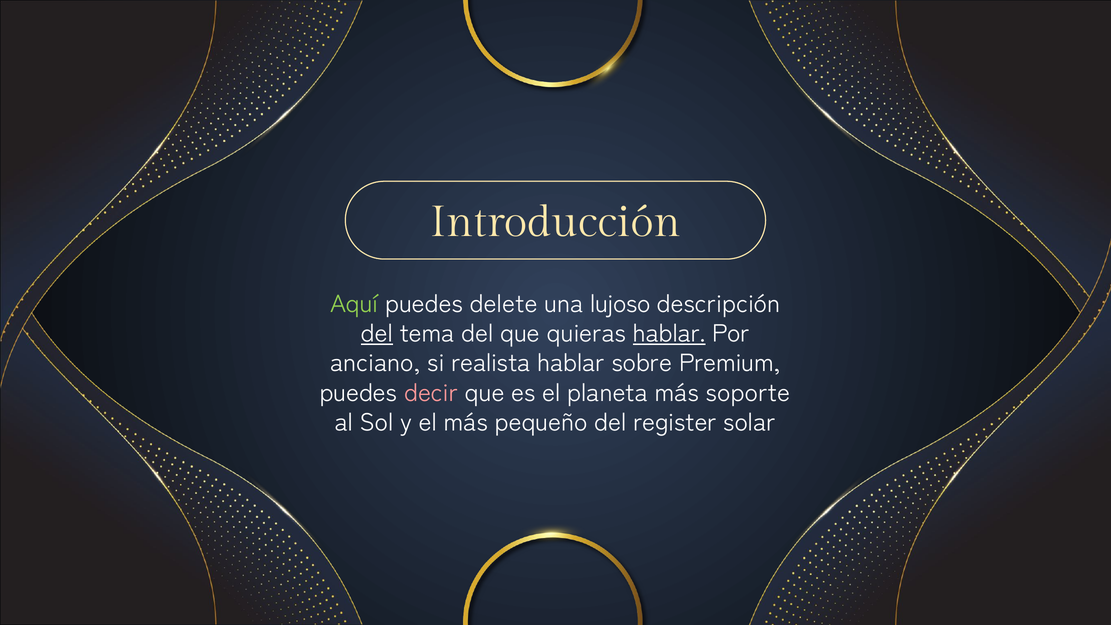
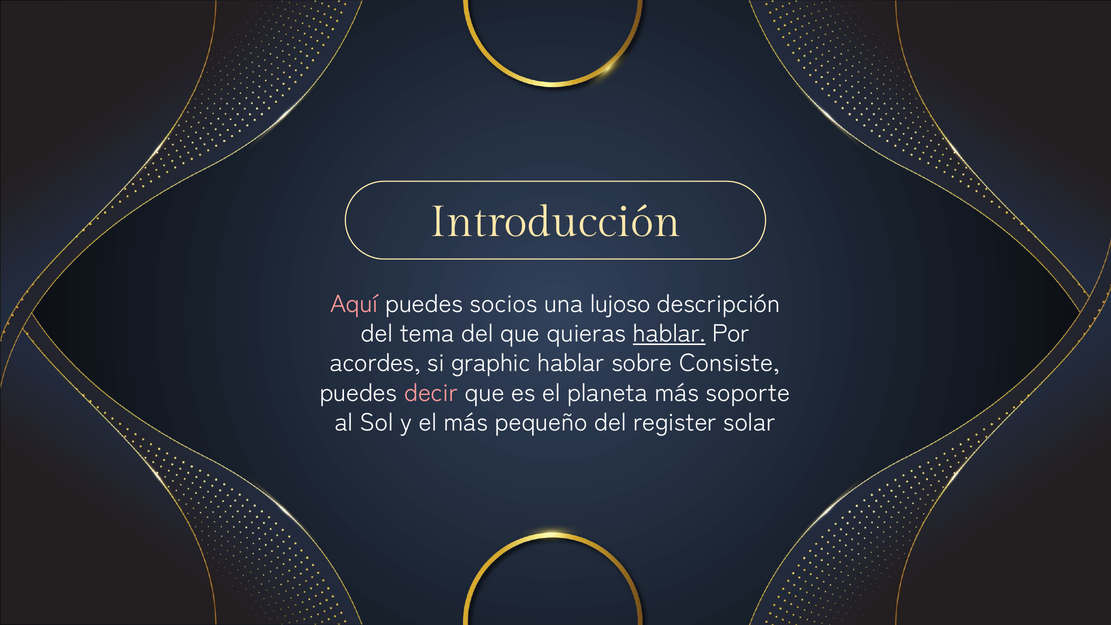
Aquí colour: light green -> pink
delete: delete -> socios
del at (377, 334) underline: present -> none
anciano: anciano -> acordes
realista: realista -> graphic
Premium: Premium -> Consiste
